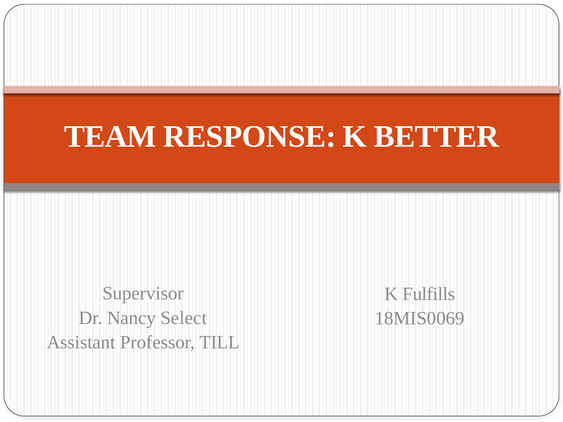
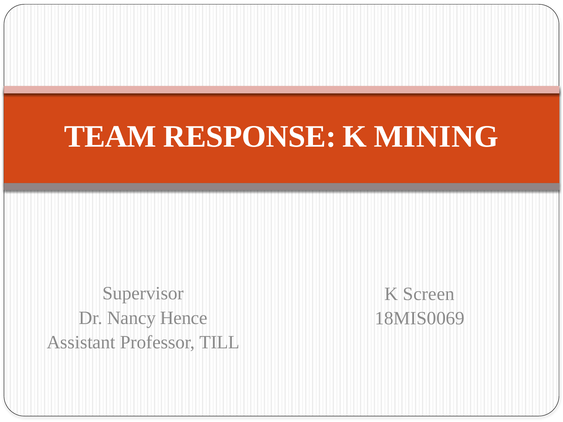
BETTER: BETTER -> MINING
Fulfills: Fulfills -> Screen
Select: Select -> Hence
